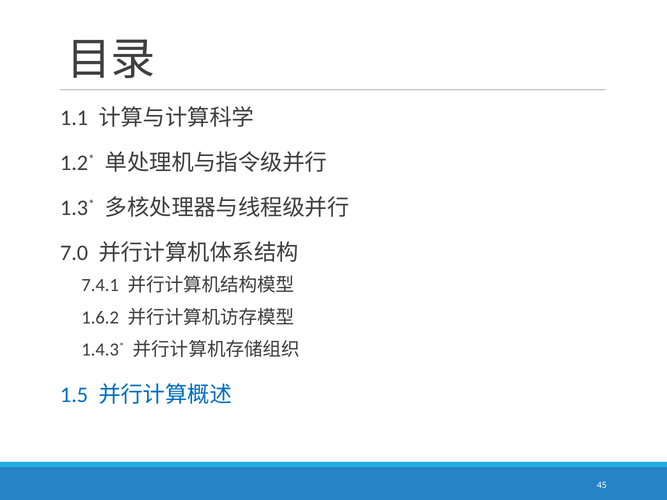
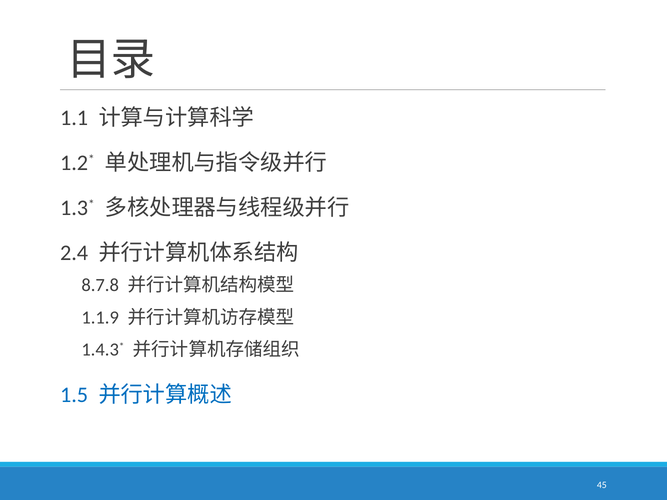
7.0: 7.0 -> 2.4
7.4.1: 7.4.1 -> 8.7.8
1.6.2: 1.6.2 -> 1.1.9
